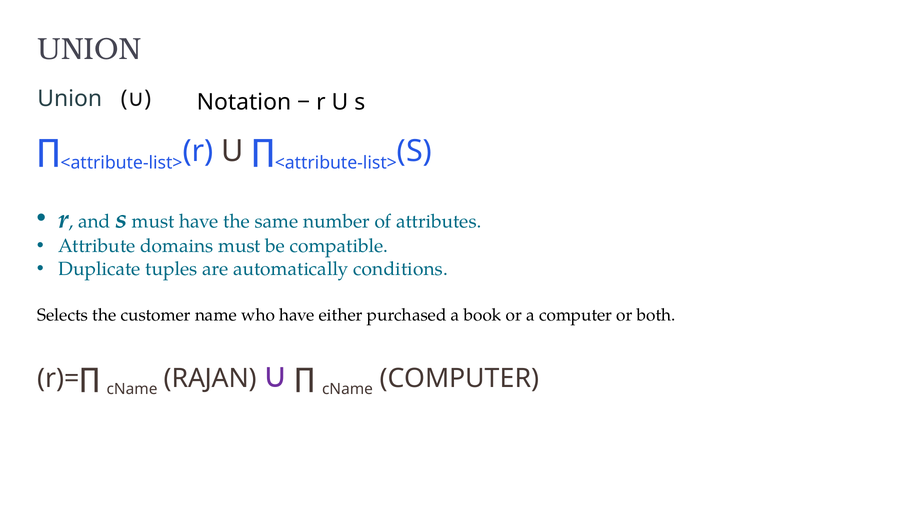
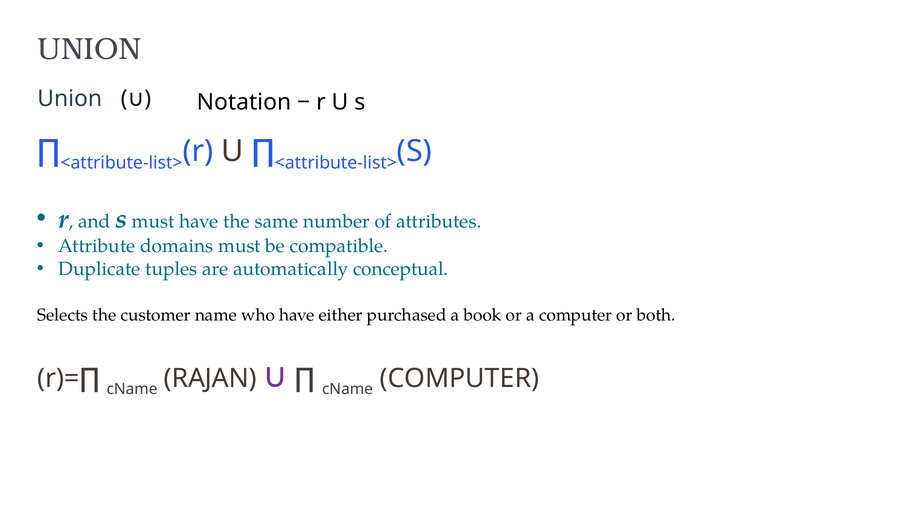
conditions: conditions -> conceptual
